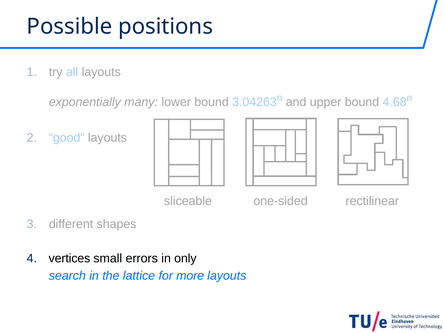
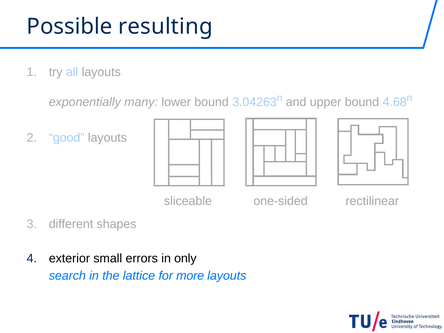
positions: positions -> resulting
vertices: vertices -> exterior
